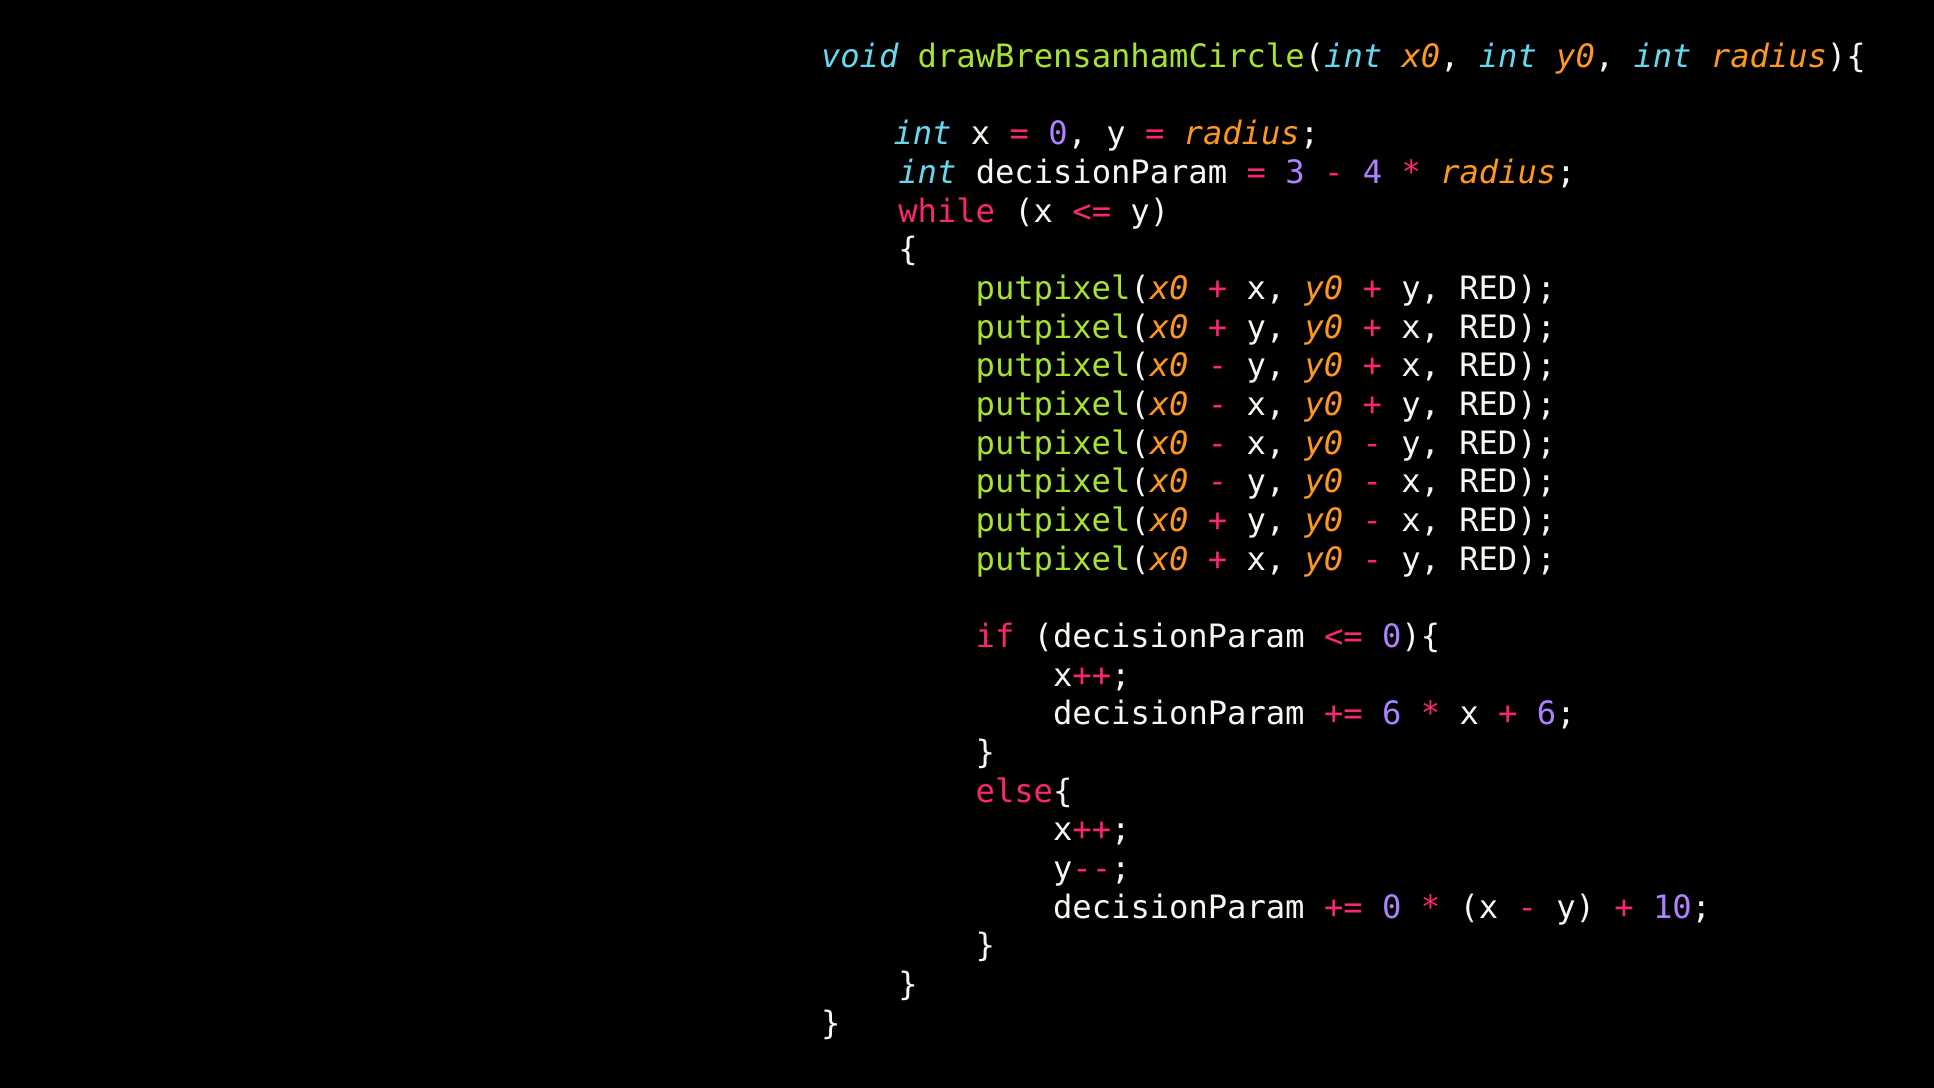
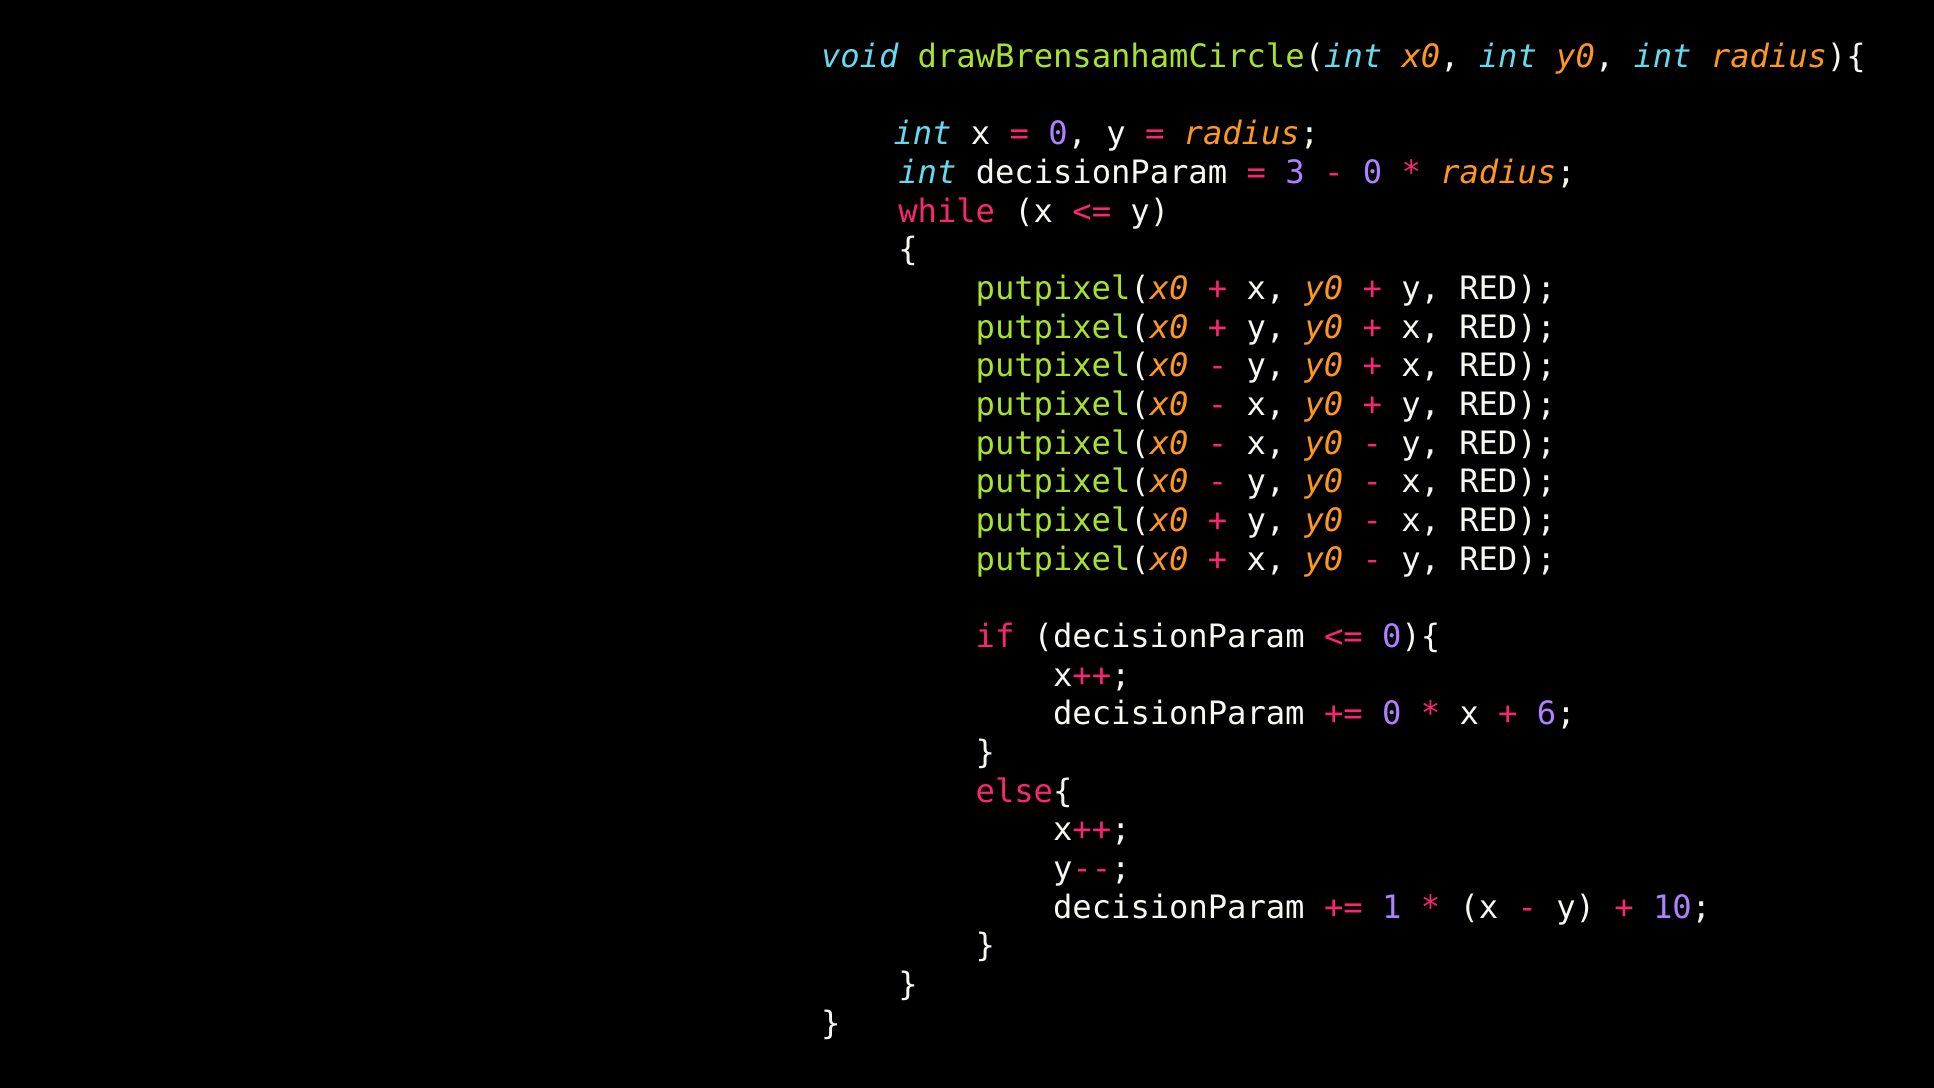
4 at (1373, 173): 4 -> 0
6 at (1392, 714): 6 -> 0
0 at (1392, 907): 0 -> 1
